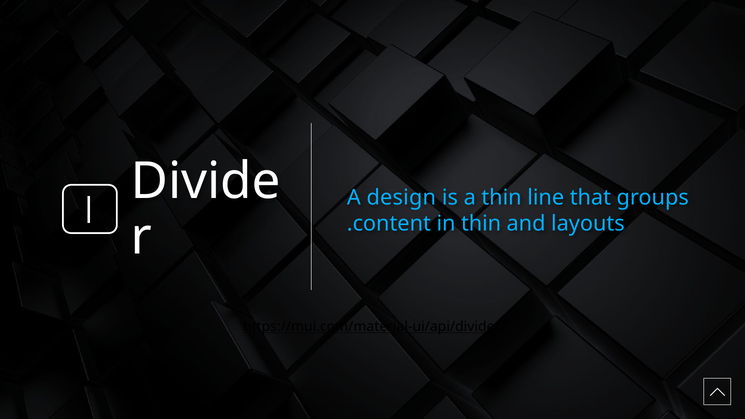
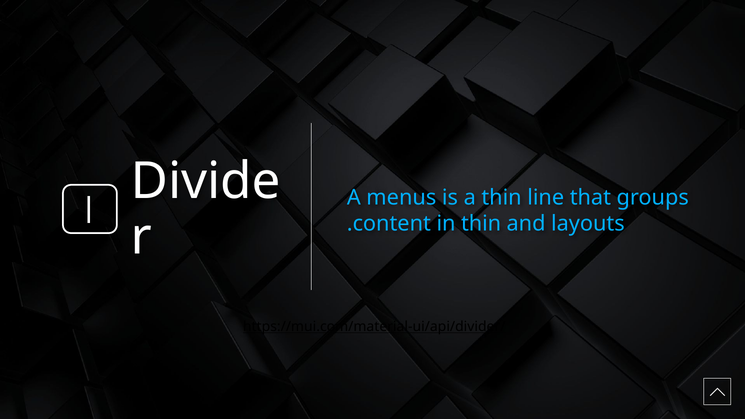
design: design -> menus
